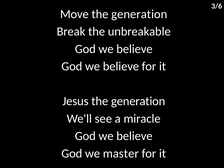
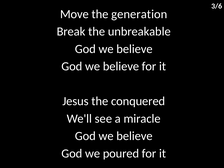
generation at (138, 101): generation -> conquered
master: master -> poured
